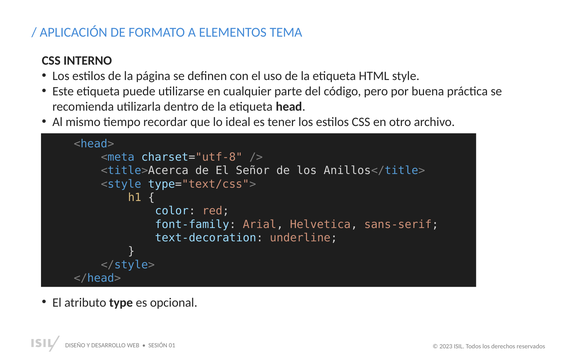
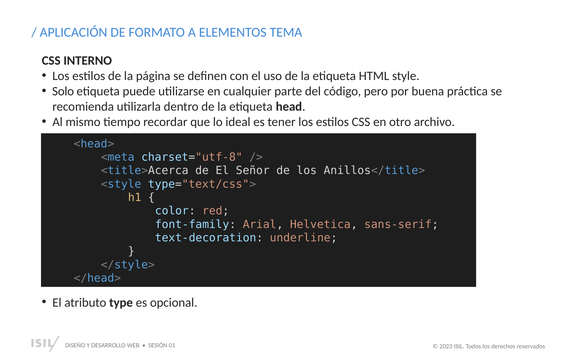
Este: Este -> Solo
